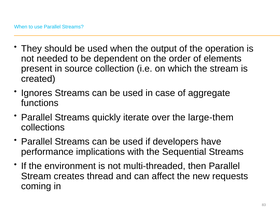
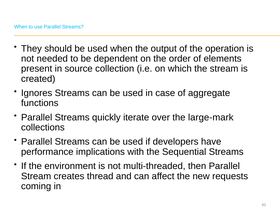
large-them: large-them -> large-mark
